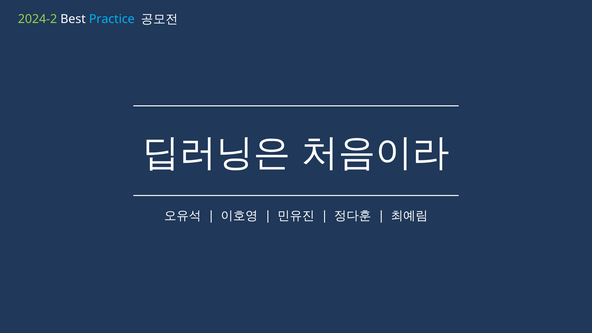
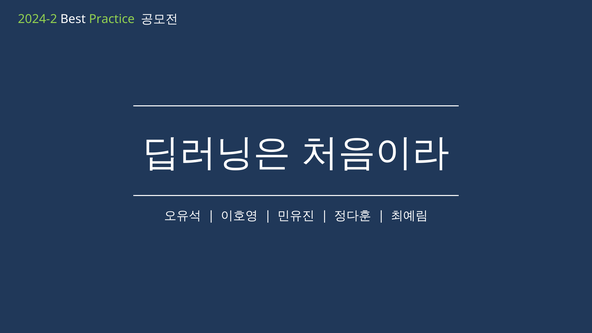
Practice colour: light blue -> light green
